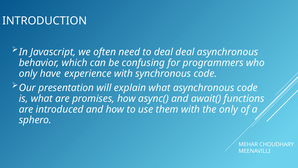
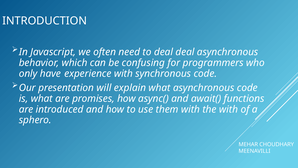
the only: only -> with
